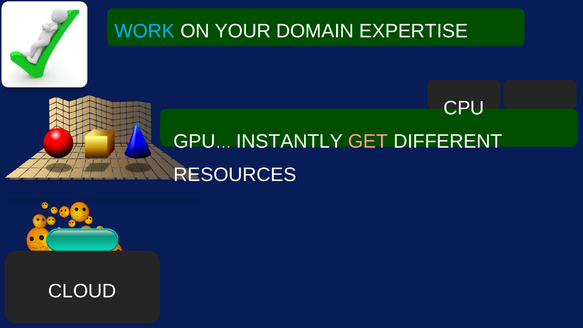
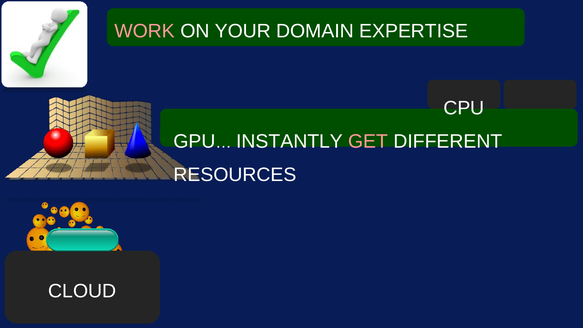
WORK colour: light blue -> pink
